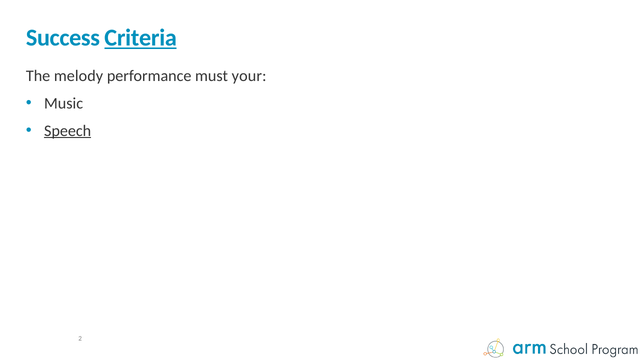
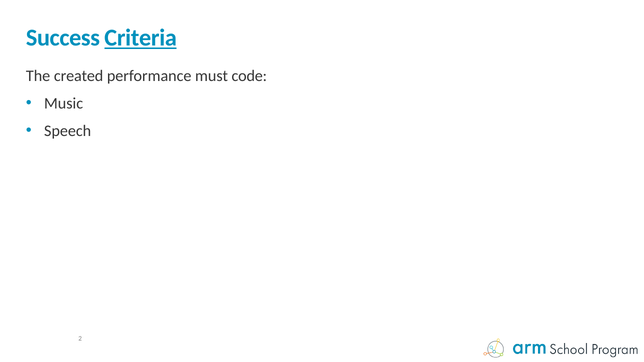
melody: melody -> created
your: your -> code
Speech underline: present -> none
